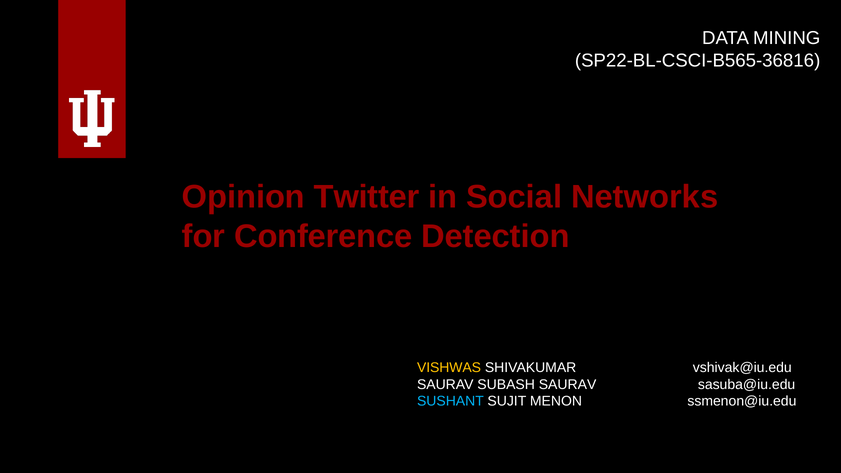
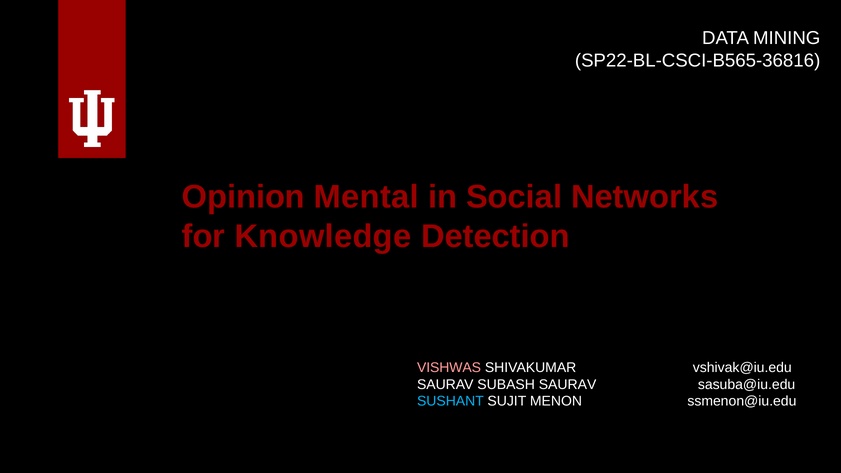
Twitter: Twitter -> Mental
Conference: Conference -> Knowledge
VISHWAS colour: yellow -> pink
